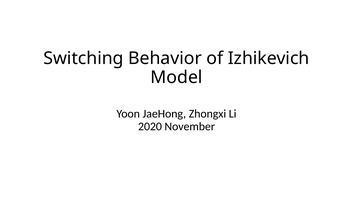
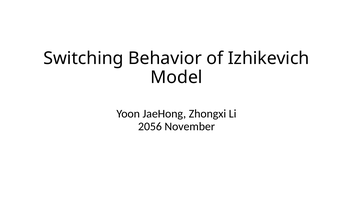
2020: 2020 -> 2056
